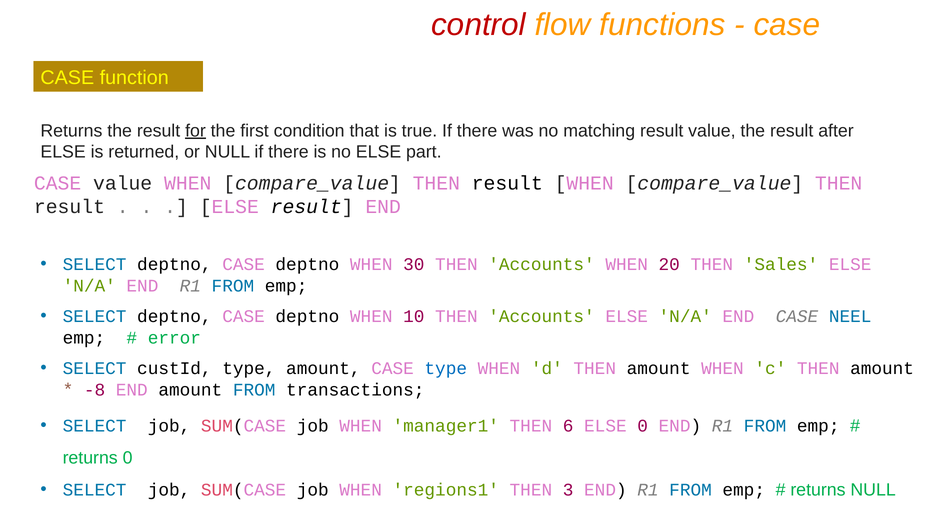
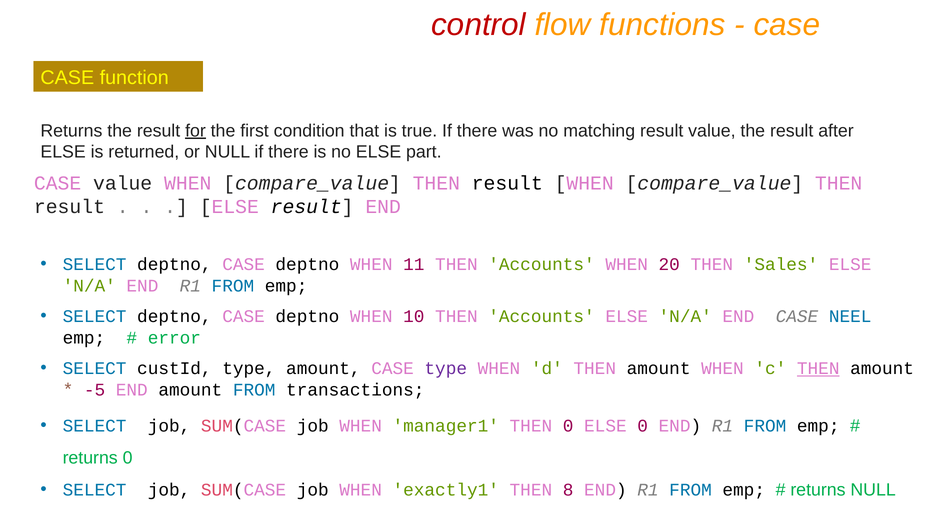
30: 30 -> 11
type at (446, 369) colour: blue -> purple
THEN at (818, 369) underline: none -> present
-8: -8 -> -5
THEN 6: 6 -> 0
regions1: regions1 -> exactly1
3: 3 -> 8
